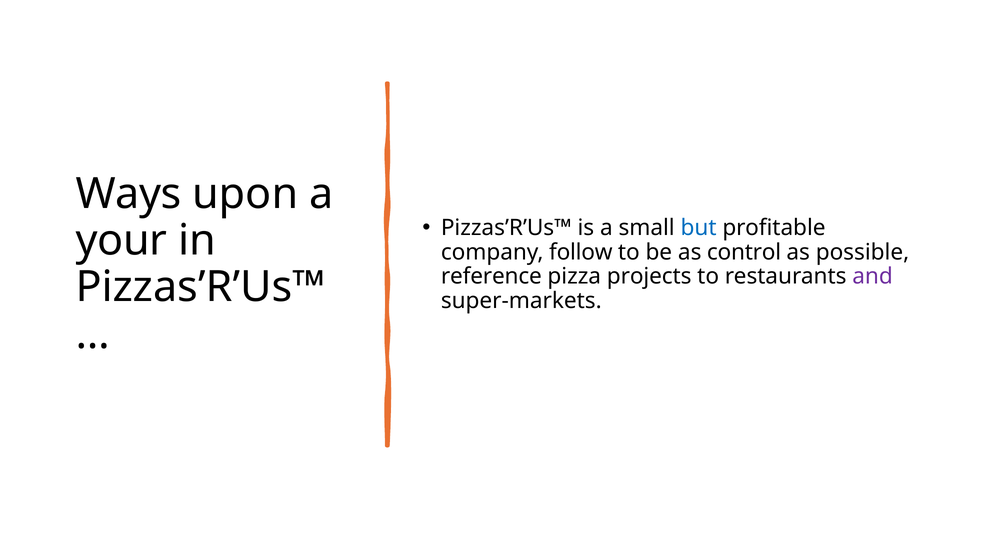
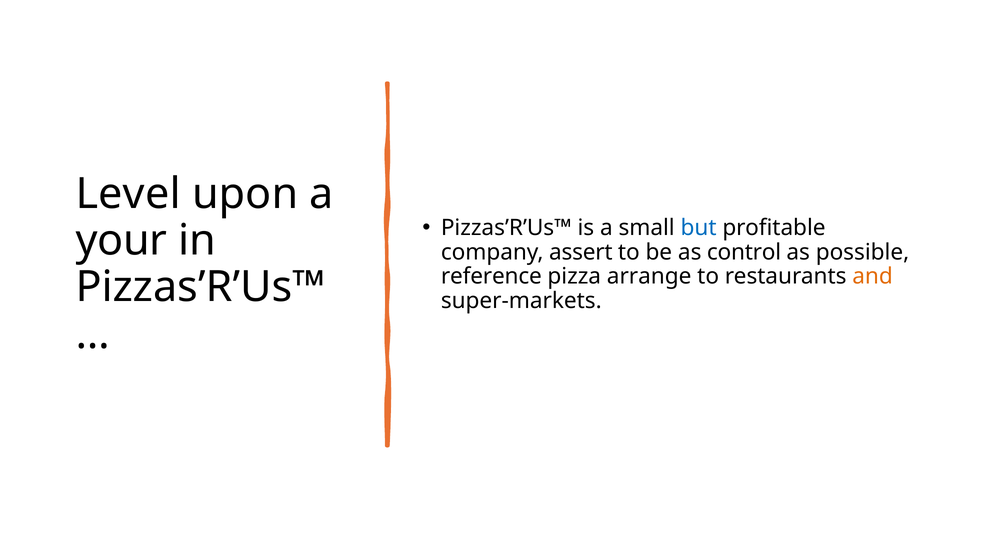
Ways: Ways -> Level
follow: follow -> assert
projects: projects -> arrange
and colour: purple -> orange
